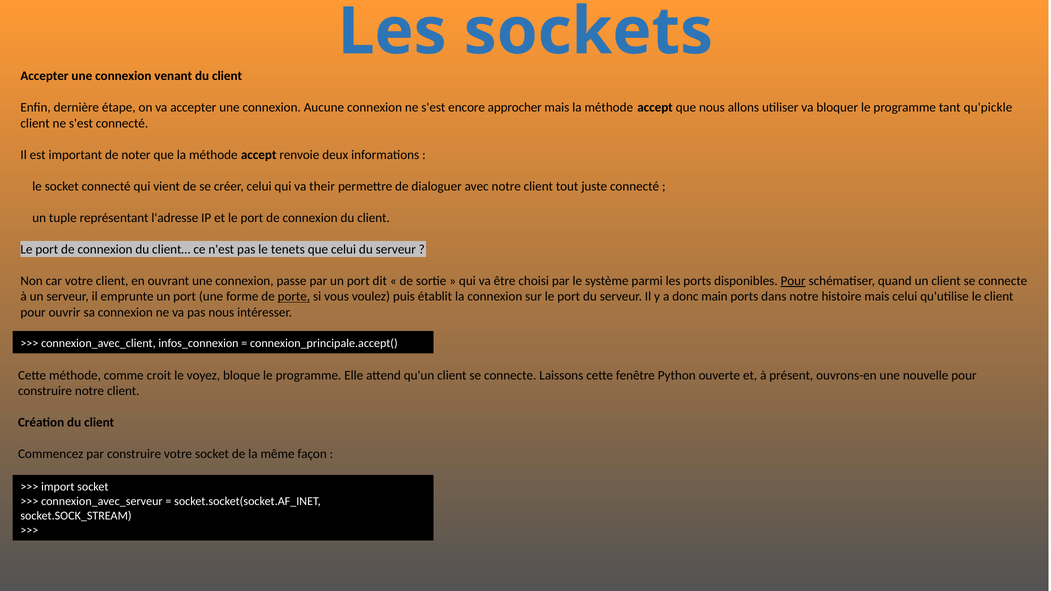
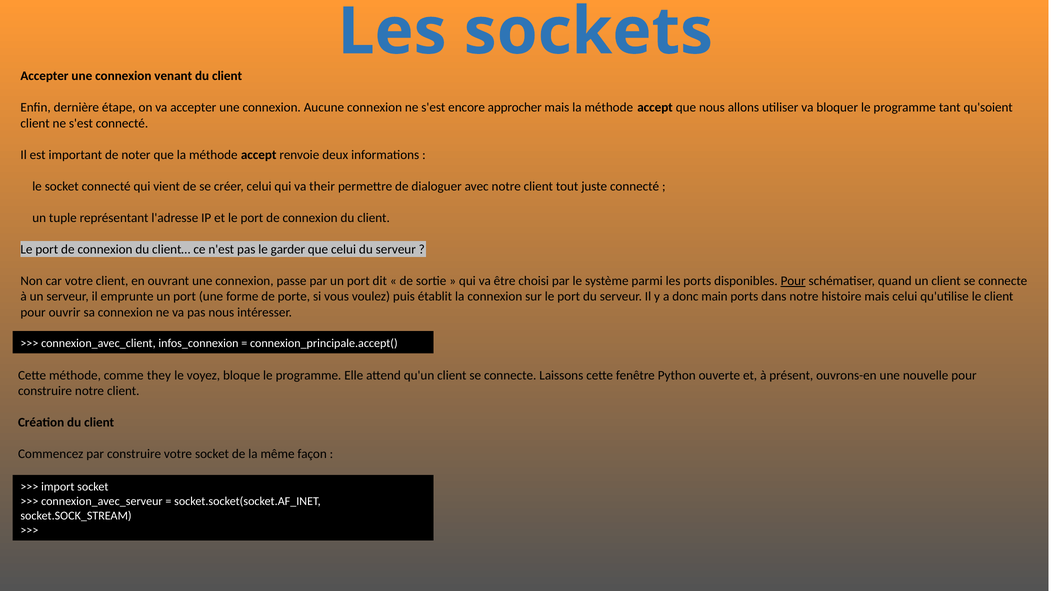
qu'pickle: qu'pickle -> qu'soient
tenets: tenets -> garder
porte underline: present -> none
croit: croit -> they
